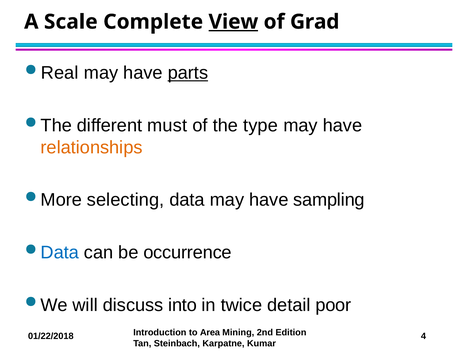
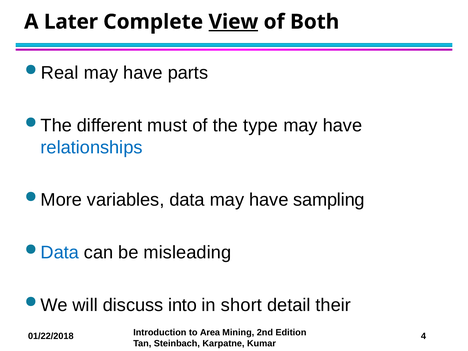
Scale: Scale -> Later
Grad: Grad -> Both
parts underline: present -> none
relationships colour: orange -> blue
selecting: selecting -> variables
occurrence: occurrence -> misleading
twice: twice -> short
poor: poor -> their
